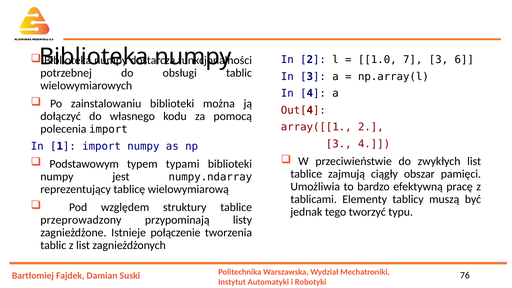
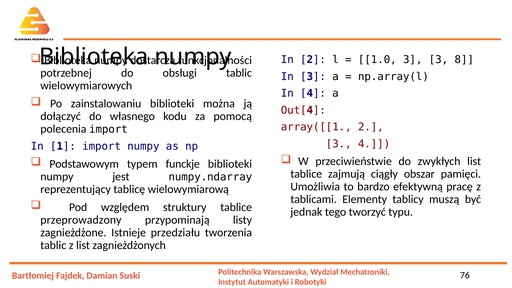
1.0 7: 7 -> 3
6: 6 -> 8
typami: typami -> funckje
połączenie: połączenie -> przedziału
